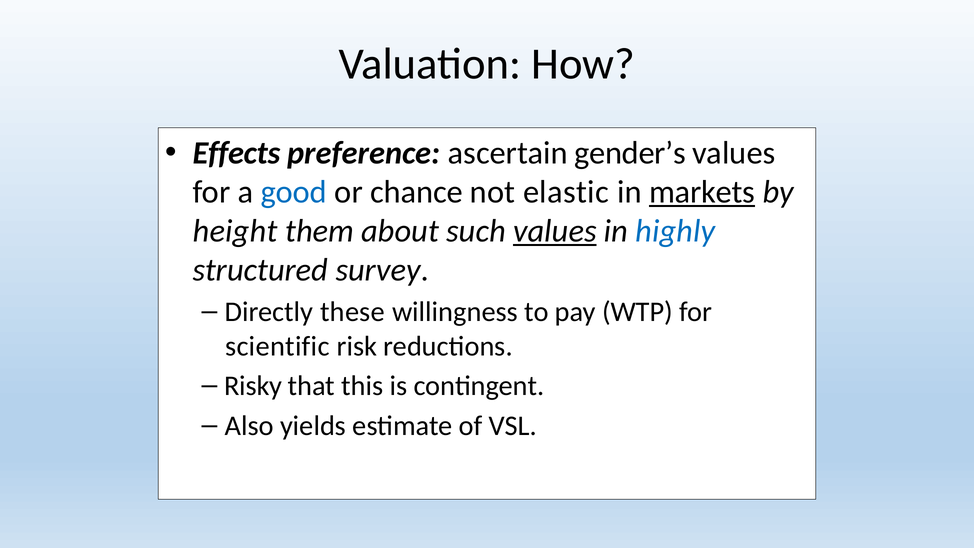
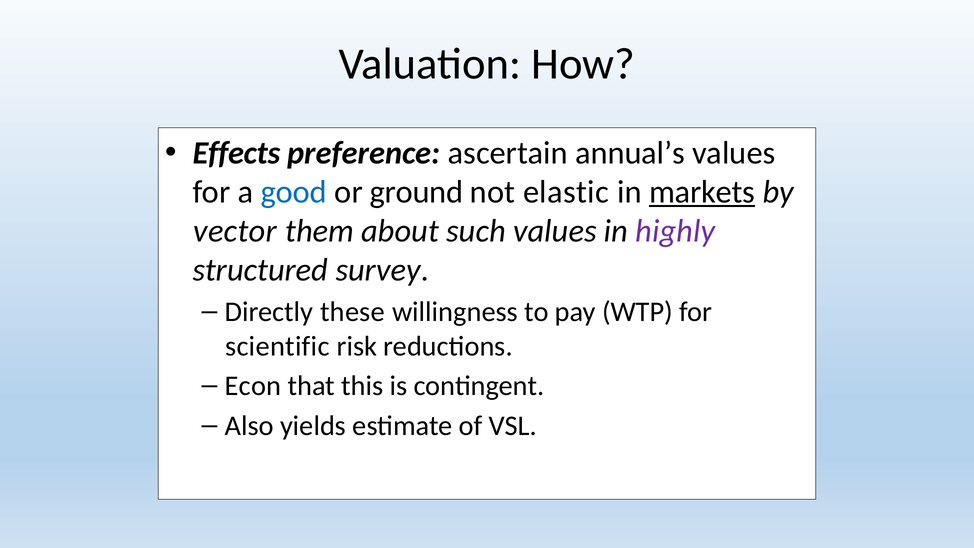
gender’s: gender’s -> annual’s
chance: chance -> ground
height: height -> vector
values at (555, 231) underline: present -> none
highly colour: blue -> purple
Risky: Risky -> Econ
